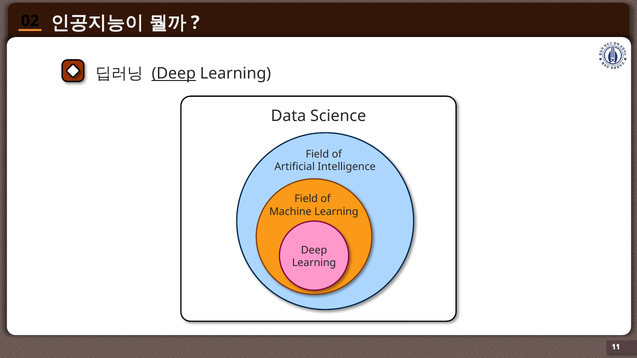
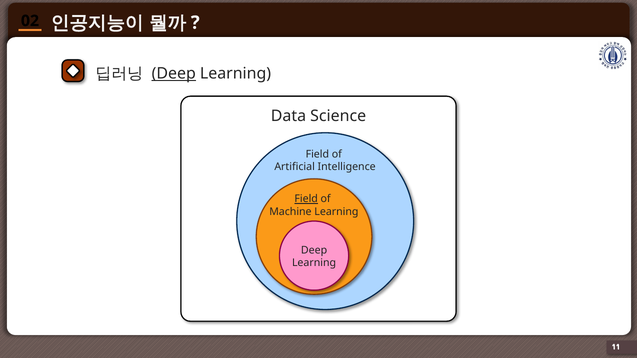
Field at (306, 199) underline: none -> present
